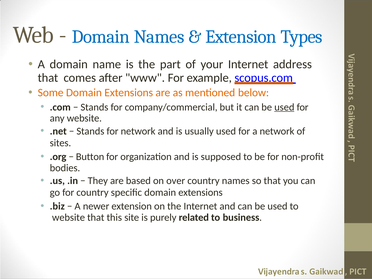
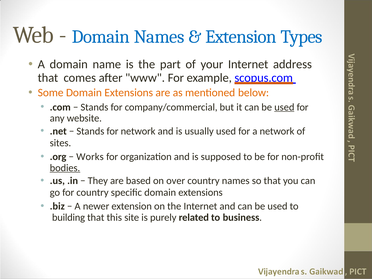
Button: Button -> Works
bodies underline: none -> present
website at (69, 217): website -> building
